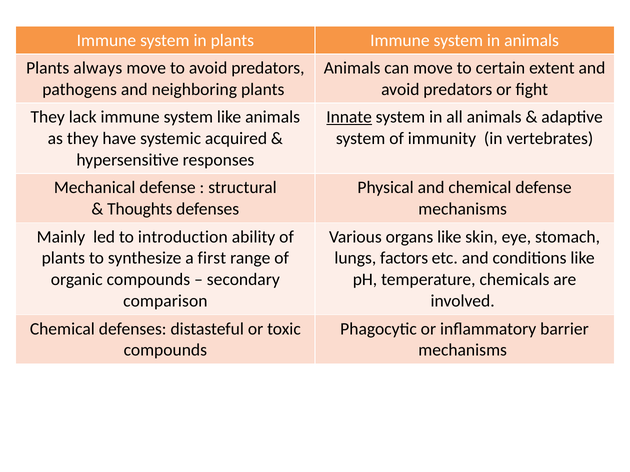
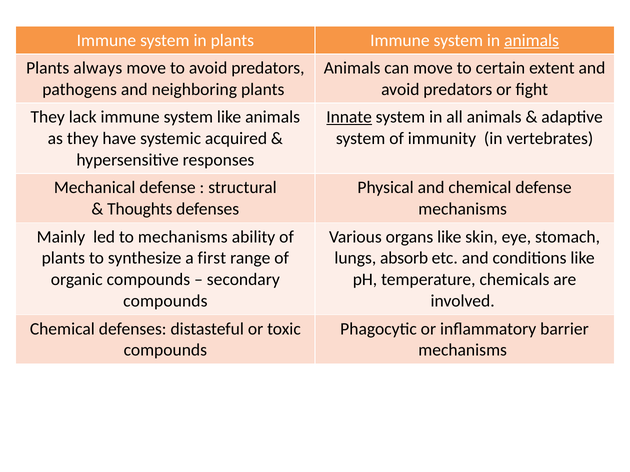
animals at (532, 40) underline: none -> present
to introduction: introduction -> mechanisms
factors: factors -> absorb
comparison at (165, 301): comparison -> compounds
